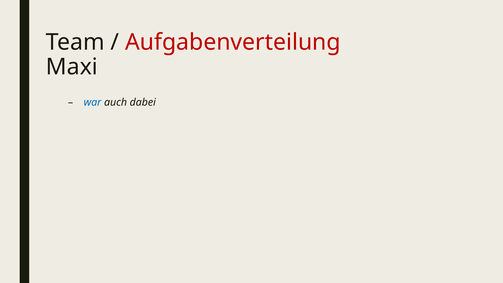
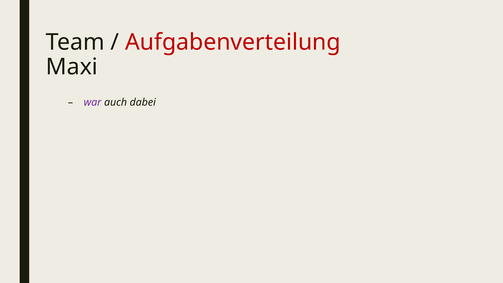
war colour: blue -> purple
